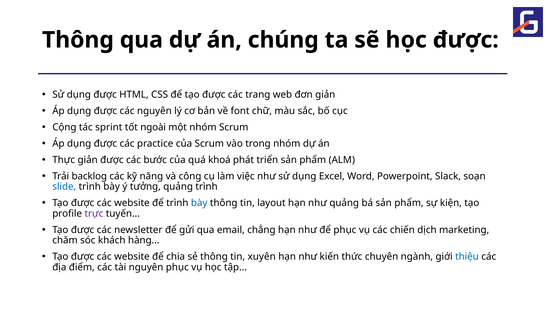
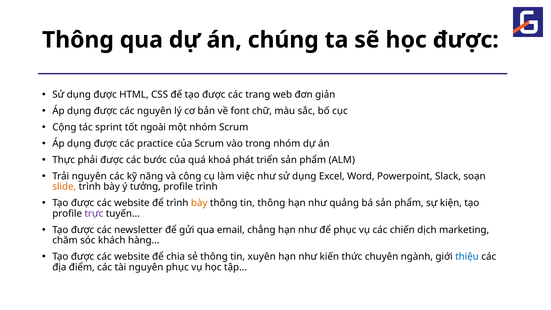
Thực giản: giản -> phải
Trải backlog: backlog -> nguyên
slide colour: blue -> orange
tưởng quảng: quảng -> profile
bày at (199, 203) colour: blue -> orange
tin layout: layout -> thông
